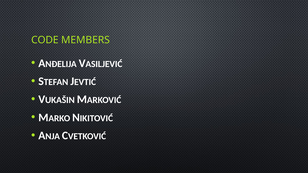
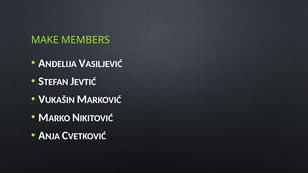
CODE: CODE -> MAKE
